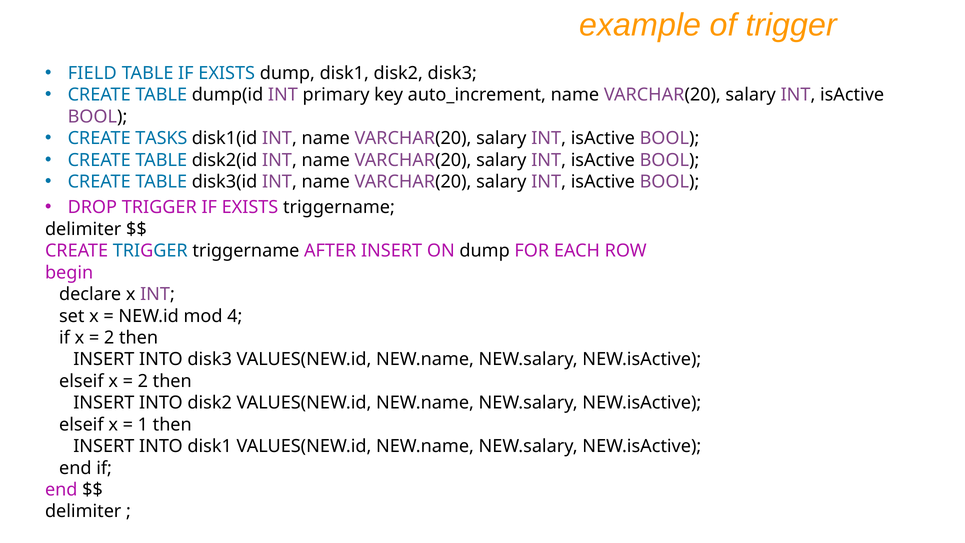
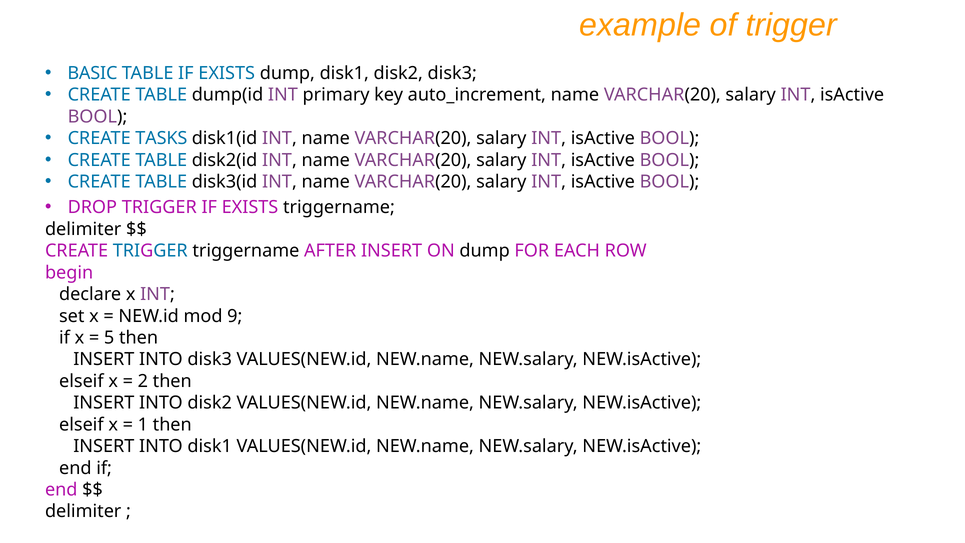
FIELD: FIELD -> BASIC
4: 4 -> 9
2 at (109, 338): 2 -> 5
